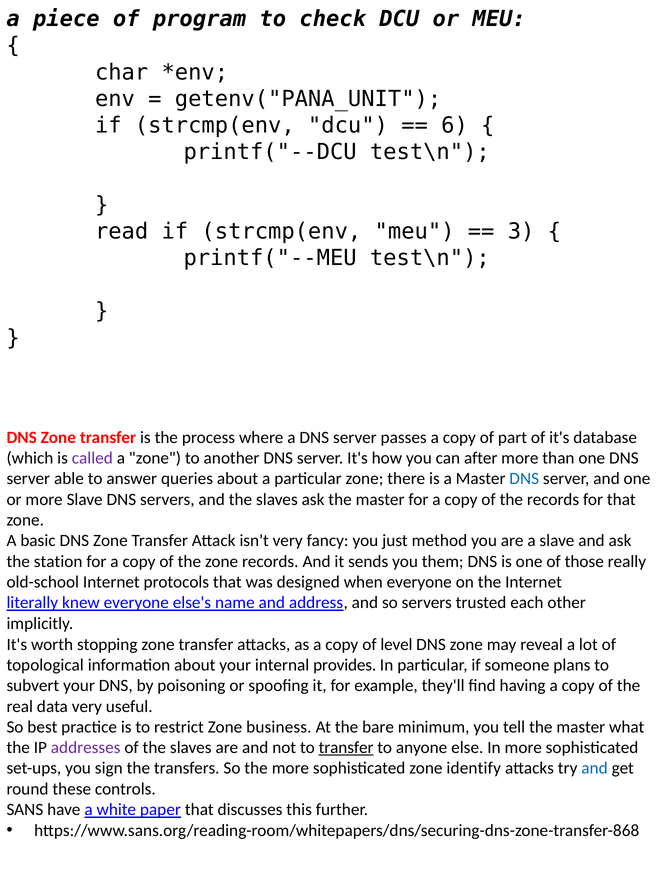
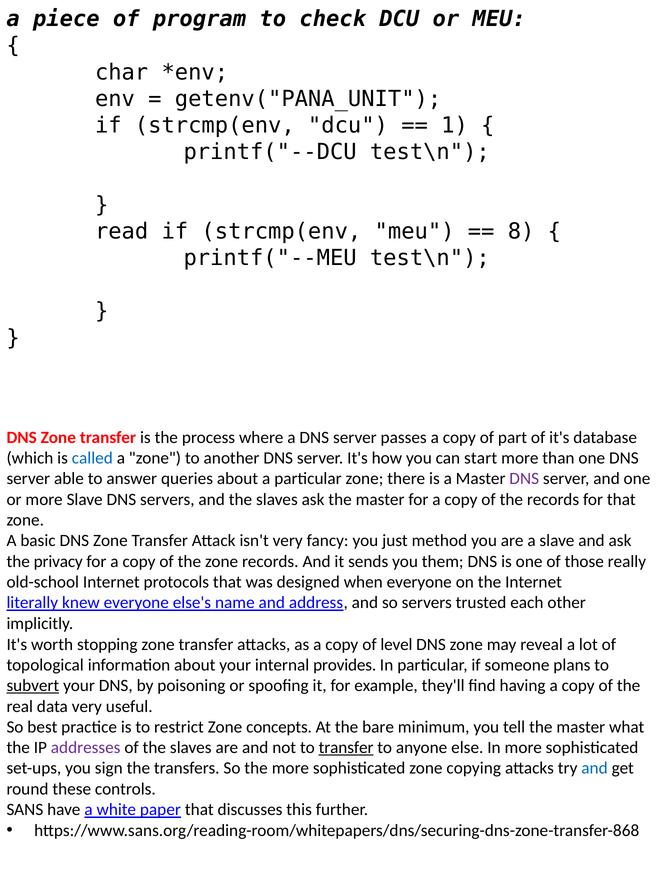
6: 6 -> 1
3: 3 -> 8
called colour: purple -> blue
after: after -> start
DNS at (524, 479) colour: blue -> purple
station: station -> privacy
subvert underline: none -> present
business: business -> concepts
identify: identify -> copying
